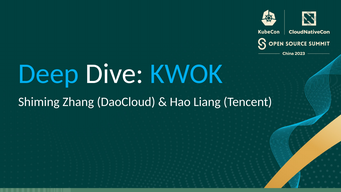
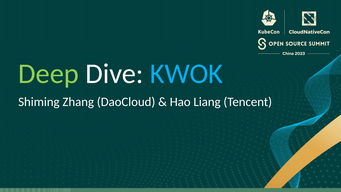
Deep colour: light blue -> light green
